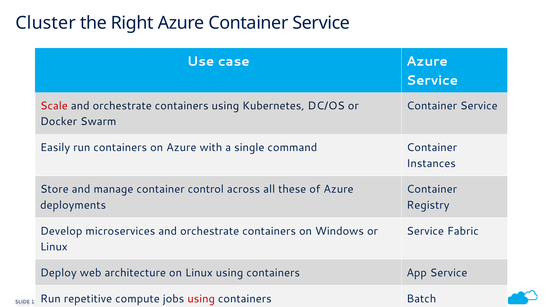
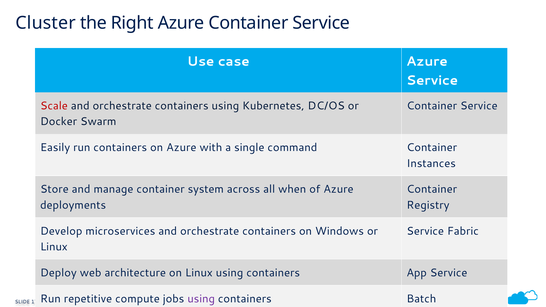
control: control -> system
these: these -> when
using at (201, 299) colour: red -> purple
